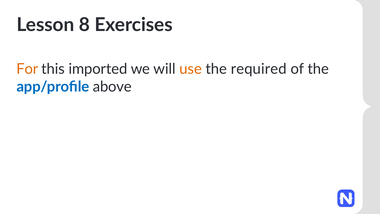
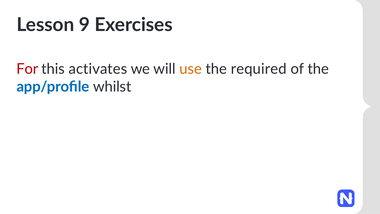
8: 8 -> 9
For colour: orange -> red
imported: imported -> activates
above: above -> whilst
